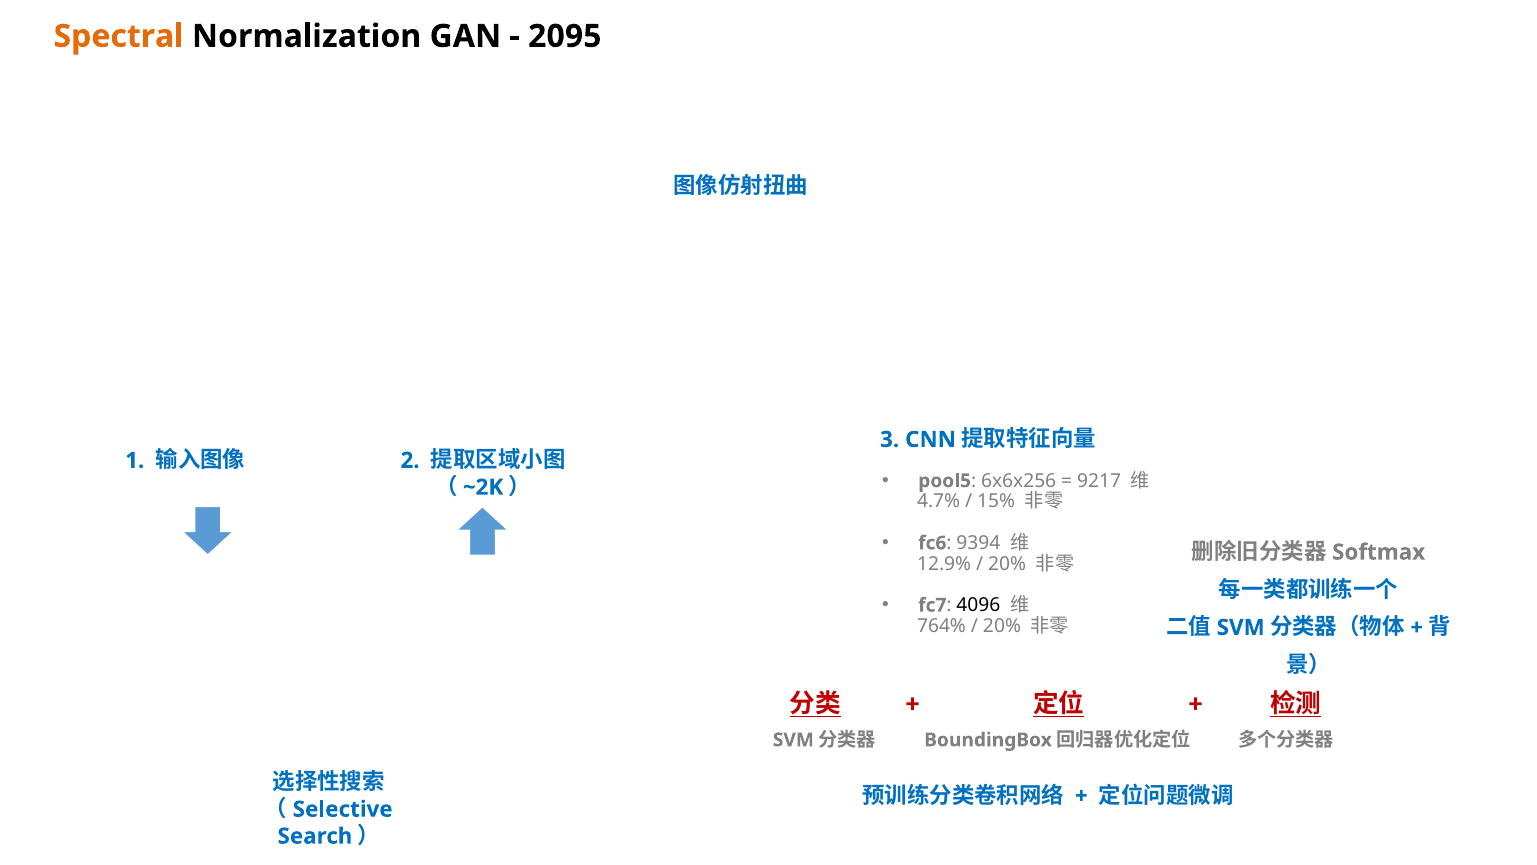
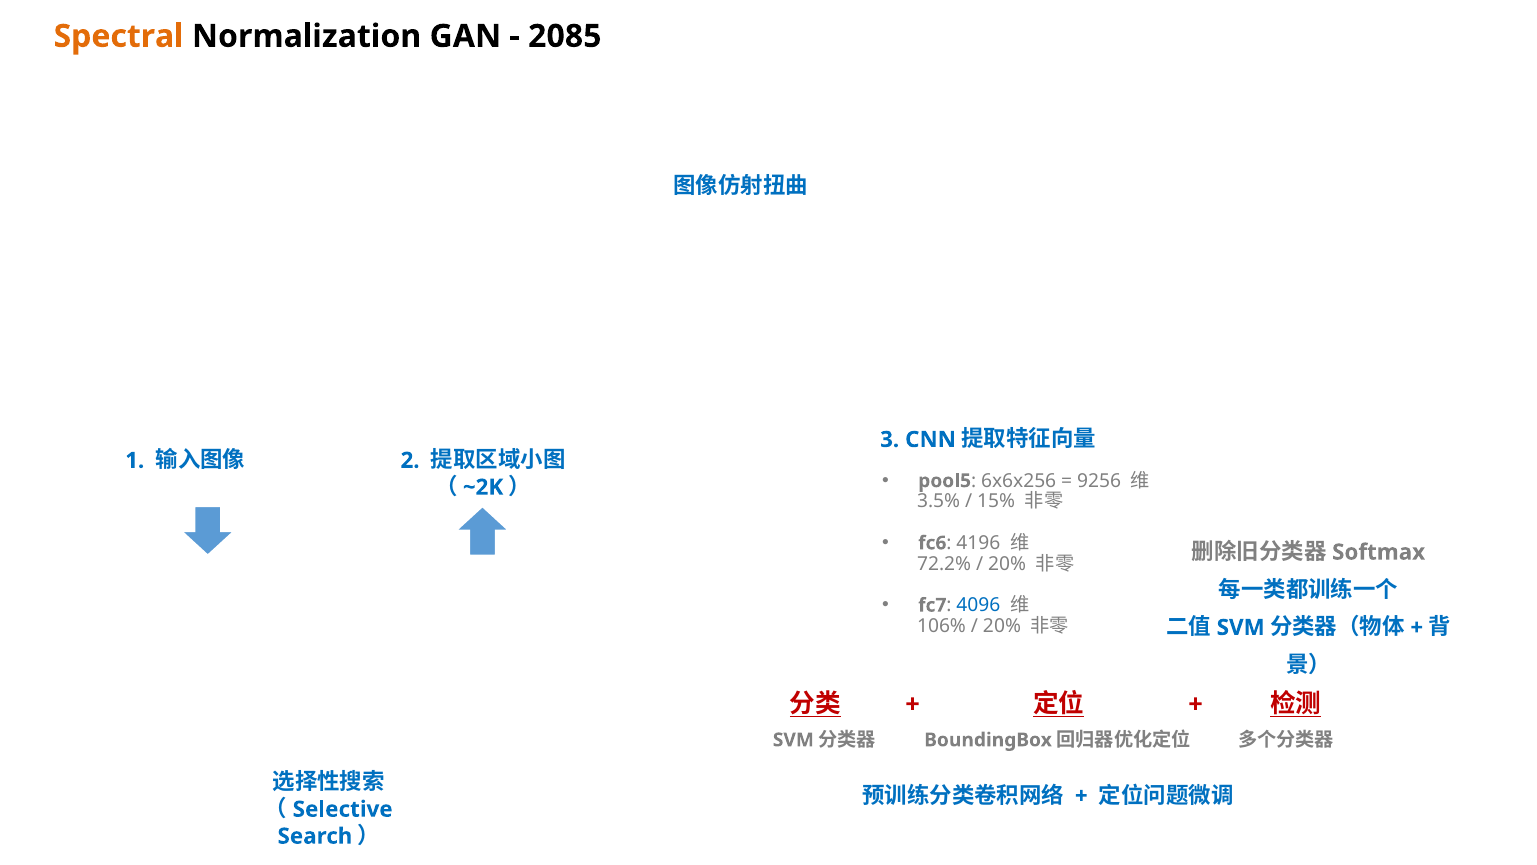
2095: 2095 -> 2085
9217: 9217 -> 9256
4.7%: 4.7% -> 3.5%
9394: 9394 -> 4196
12.9%: 12.9% -> 72.2%
4096 colour: black -> blue
764%: 764% -> 106%
